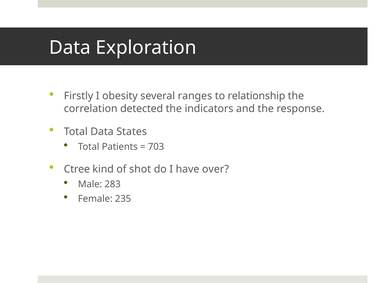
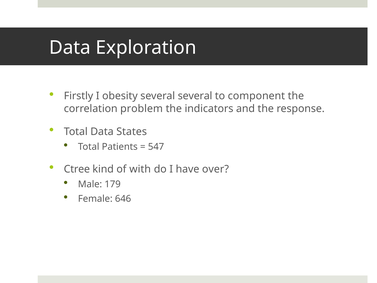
several ranges: ranges -> several
relationship: relationship -> component
detected: detected -> problem
703: 703 -> 547
shot: shot -> with
283: 283 -> 179
235: 235 -> 646
